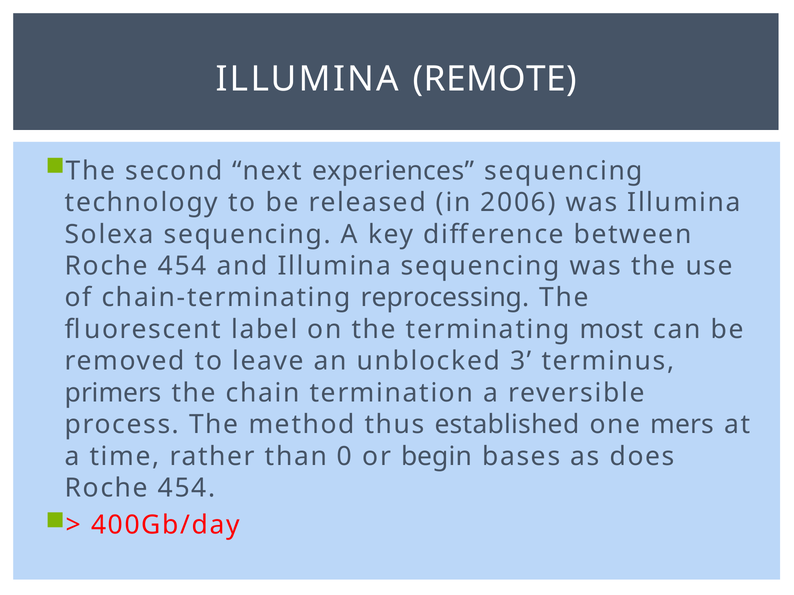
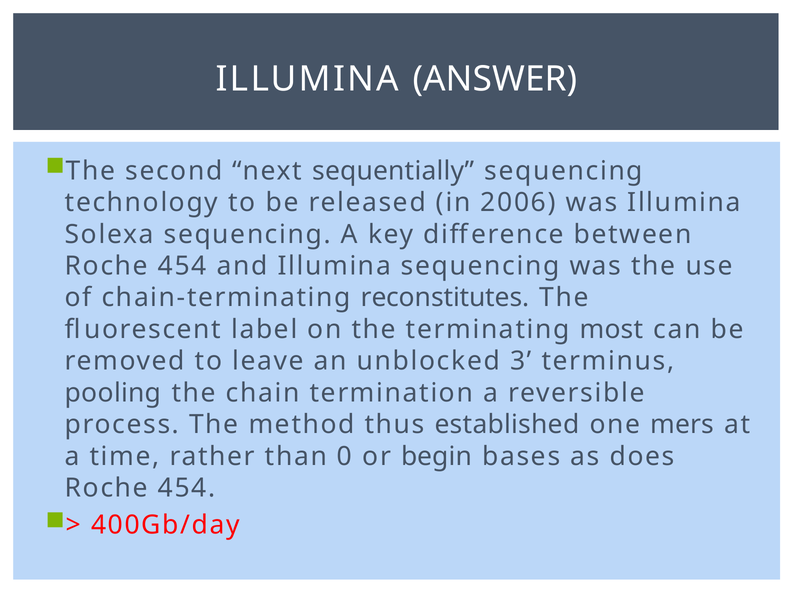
REMOTE: REMOTE -> ANSWER
experiences: experiences -> sequentially
reprocessing: reprocessing -> reconstitutes
primers: primers -> pooling
